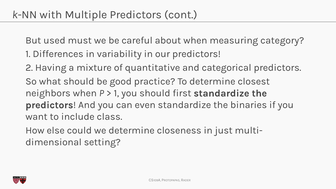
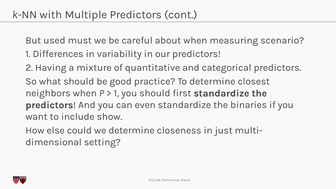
category: category -> scenario
class: class -> show
